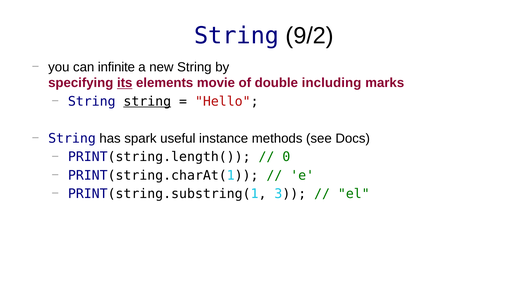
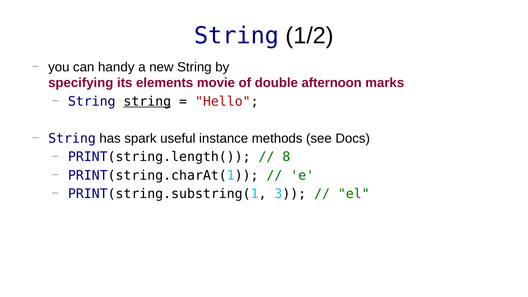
9/2: 9/2 -> 1/2
infinite: infinite -> handy
its underline: present -> none
including: including -> afternoon
0: 0 -> 8
